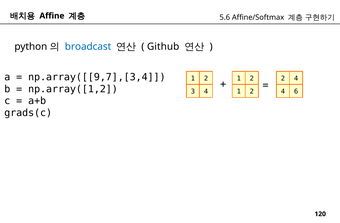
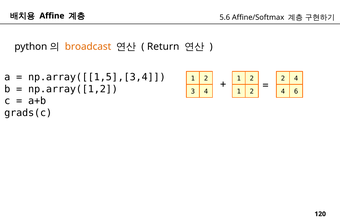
broadcast colour: blue -> orange
Github: Github -> Return
np.array([[9,7],[3,4: np.array([[9,7],[3,4 -> np.array([[1,5],[3,4
